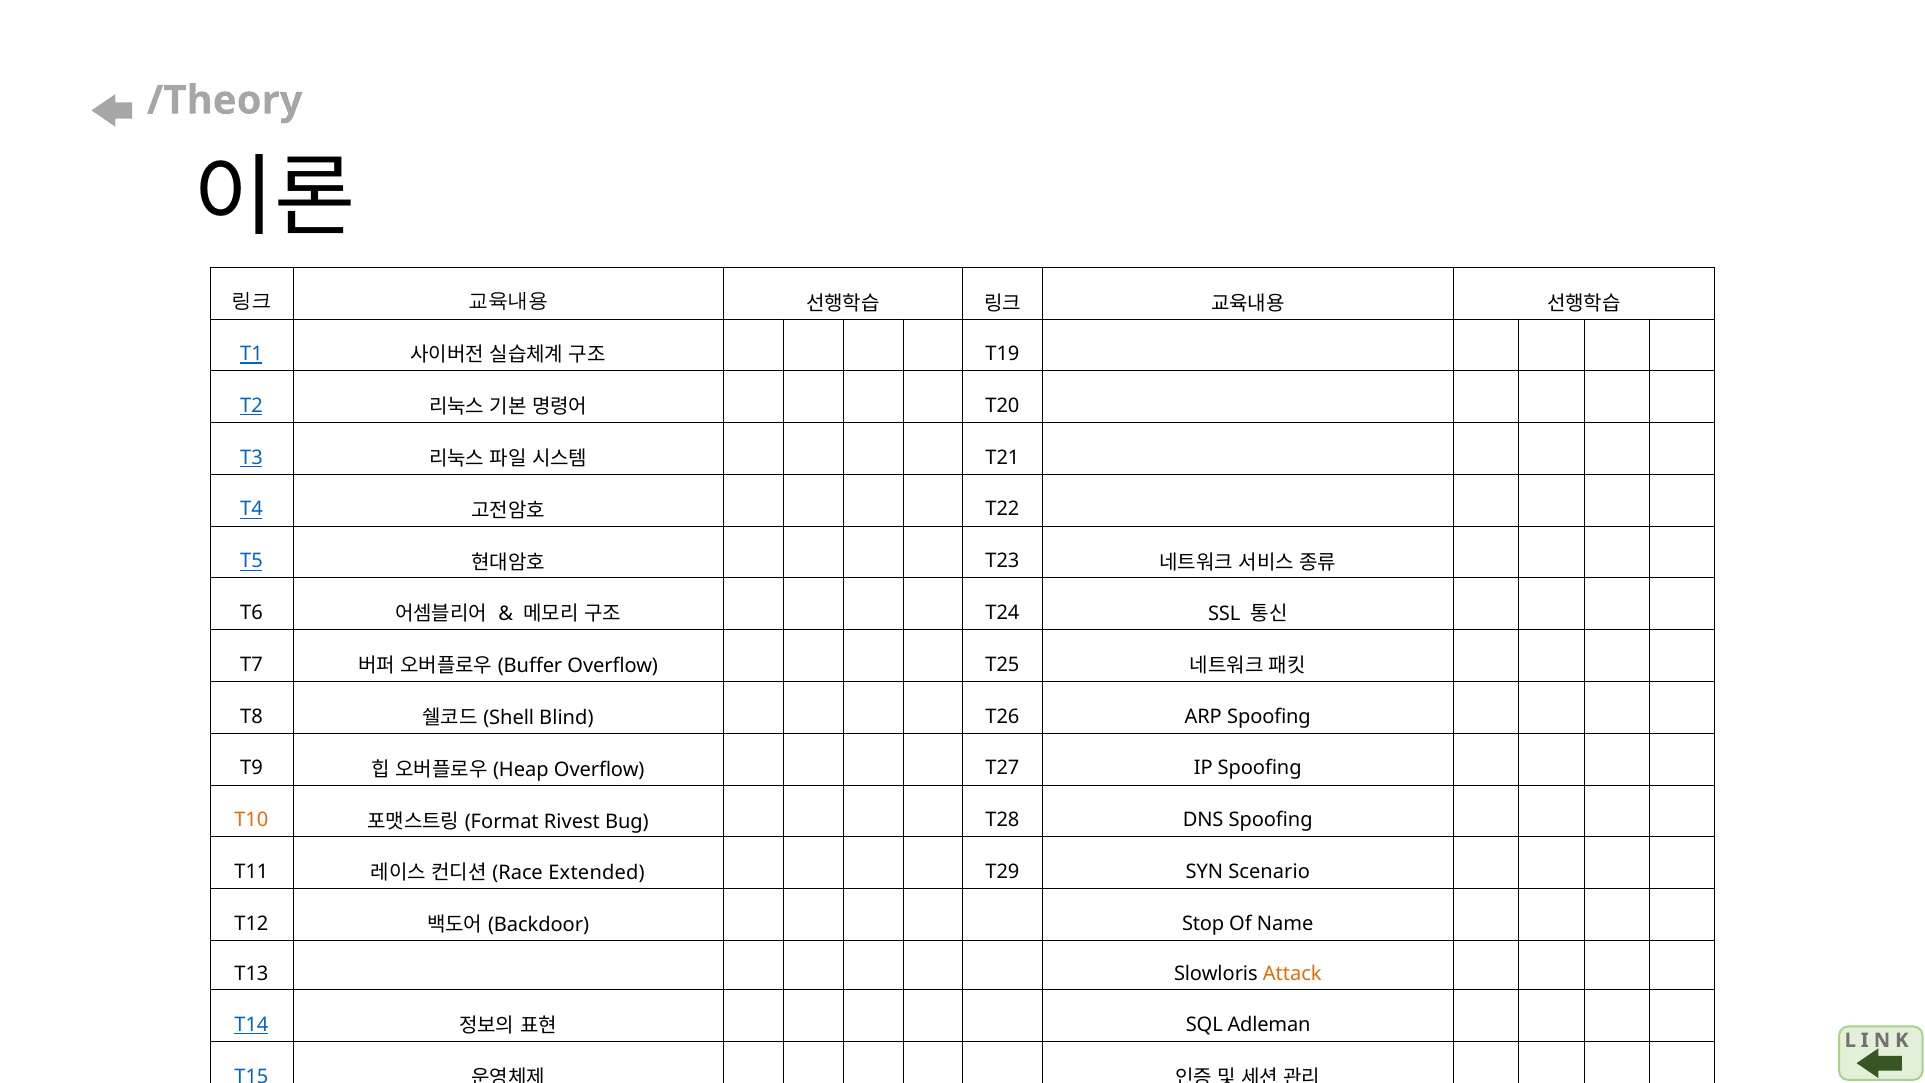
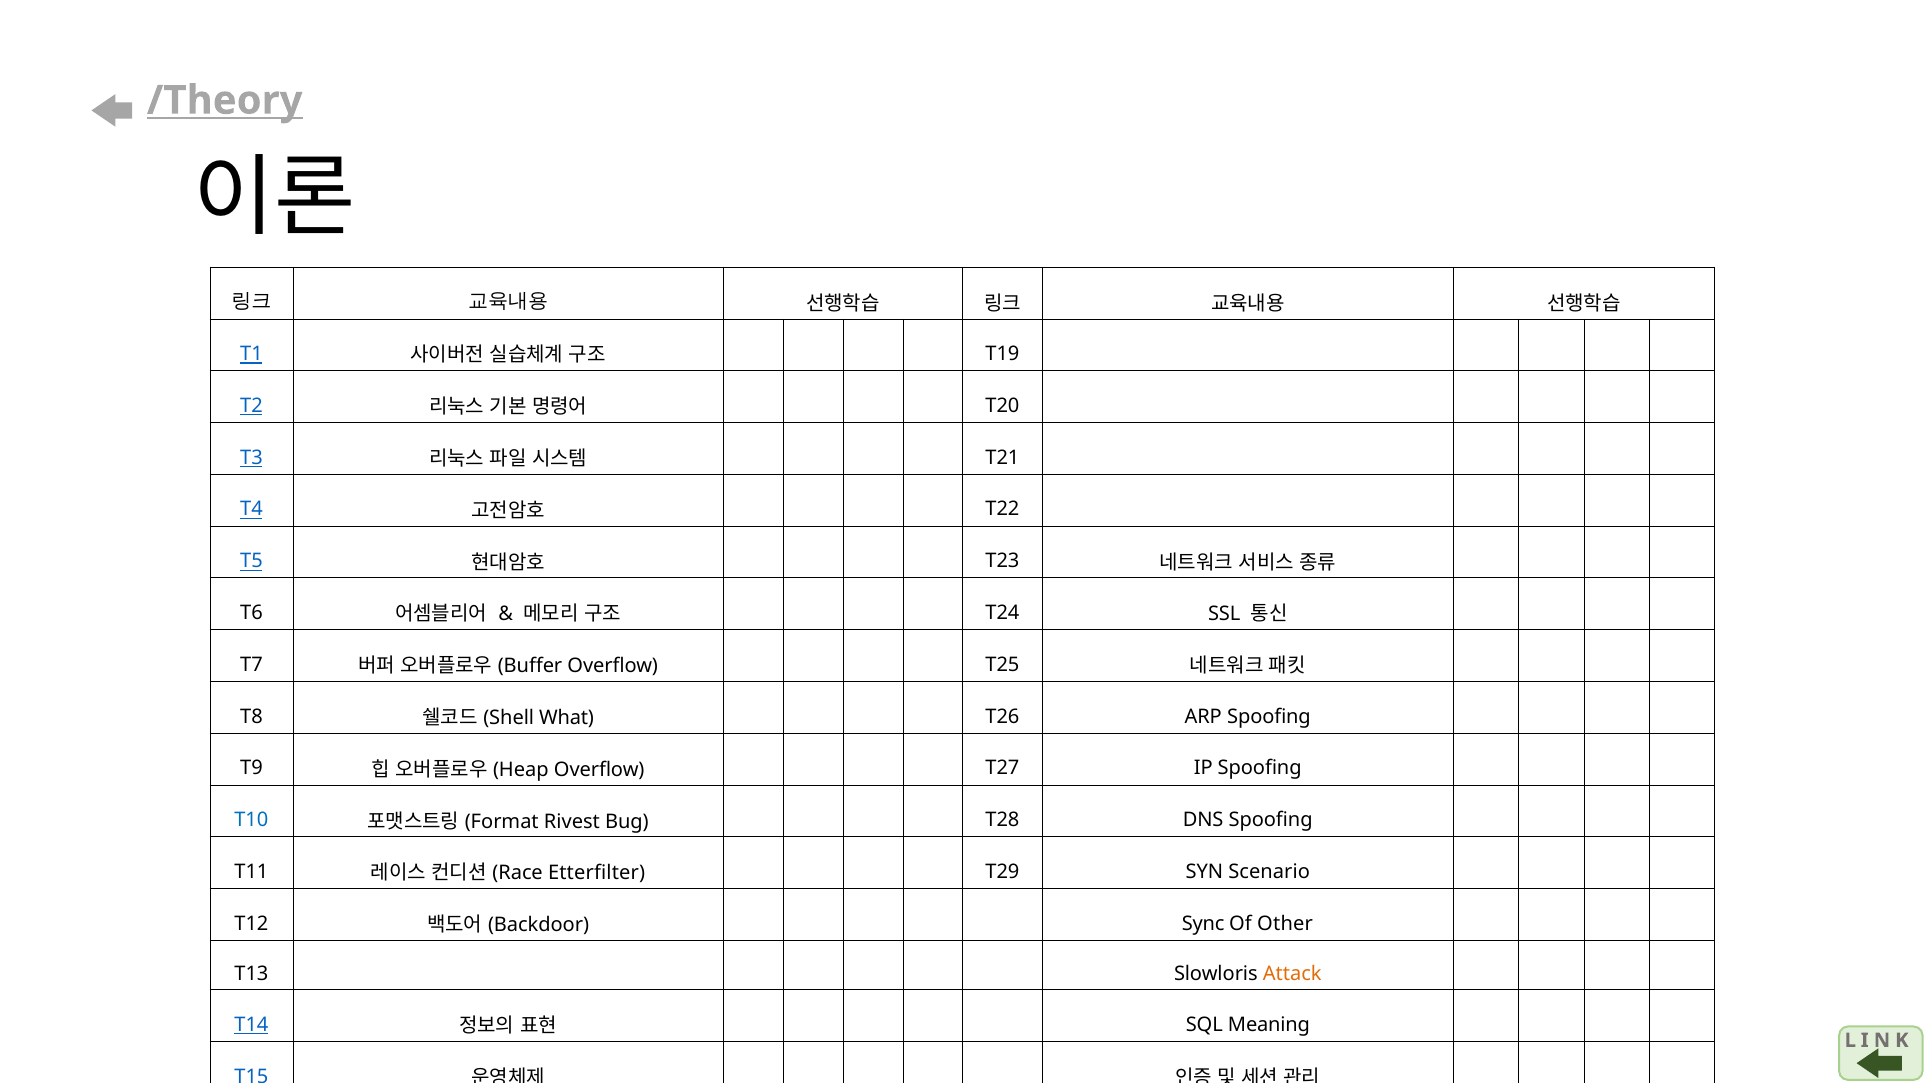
/Theory underline: none -> present
Blind: Blind -> What
T10 colour: orange -> blue
Extended: Extended -> Etterfilter
Stop: Stop -> Sync
Name: Name -> Other
Adleman: Adleman -> Meaning
